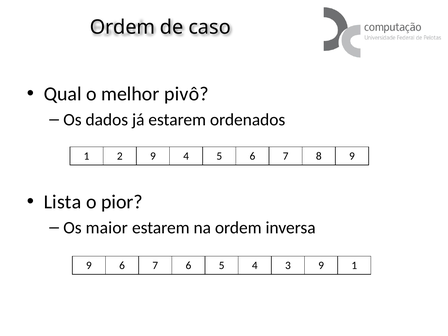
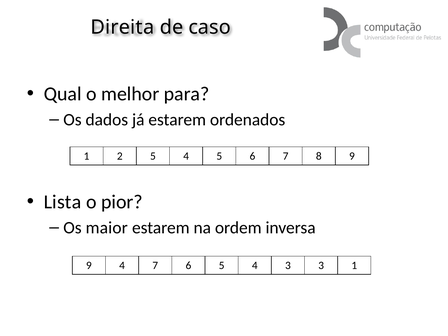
Ordem at (122, 27): Ordem -> Direita
pivô: pivô -> para
2 9: 9 -> 5
9 6: 6 -> 4
3 9: 9 -> 3
